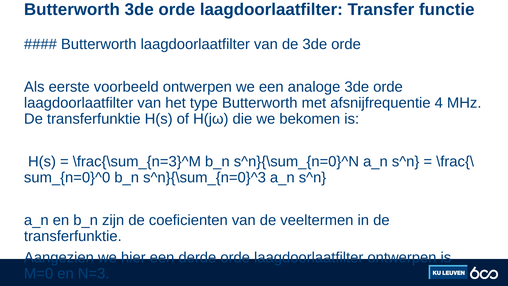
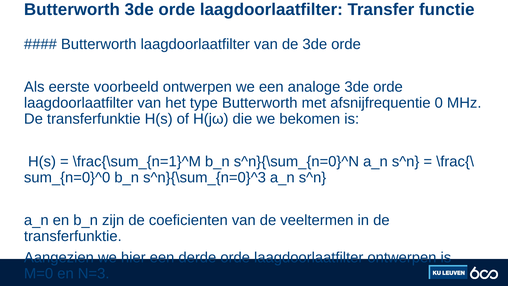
4: 4 -> 0
\frac{\sum_{n=3}^M: \frac{\sum_{n=3}^M -> \frac{\sum_{n=1}^M
